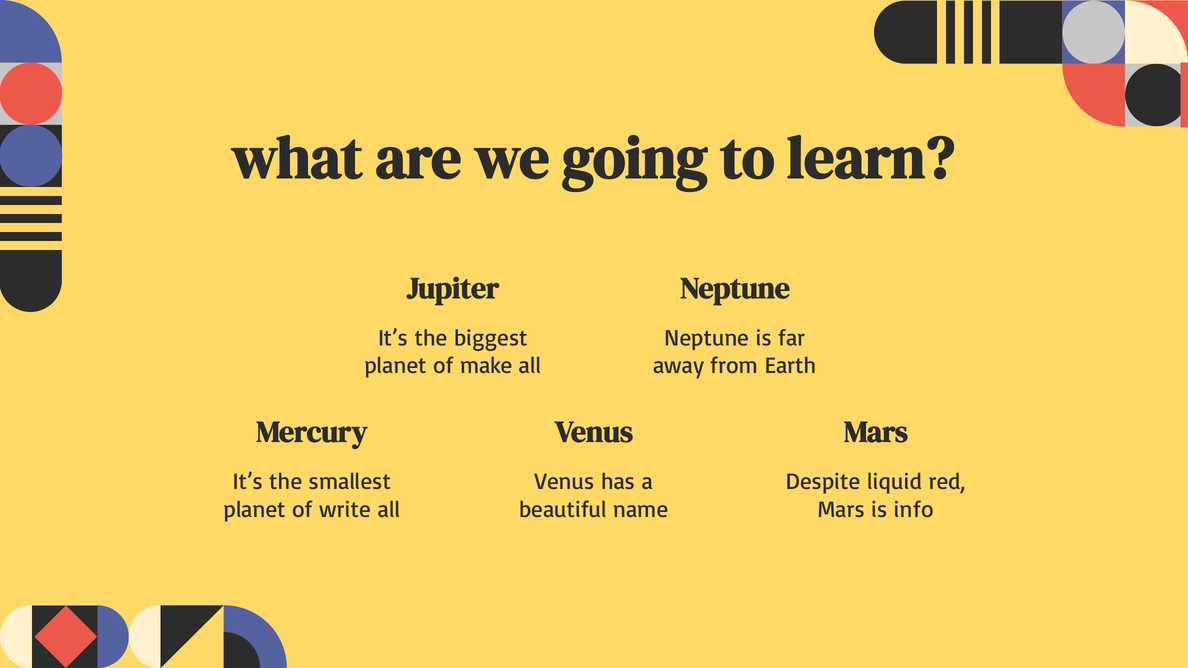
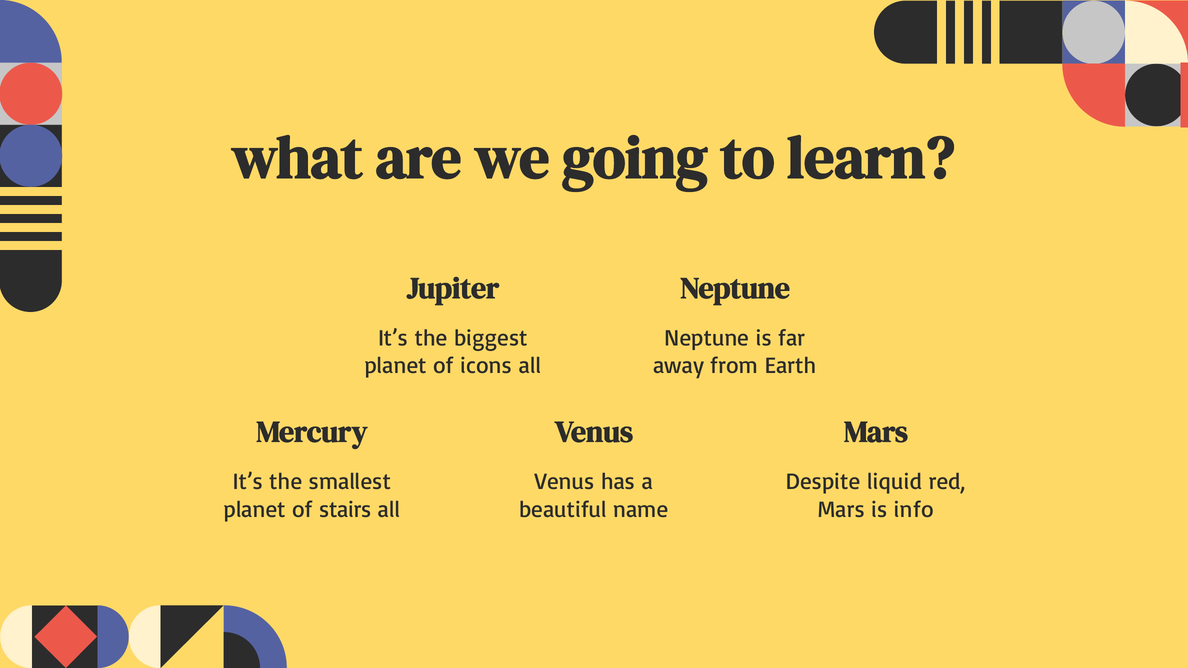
make: make -> icons
write: write -> stairs
